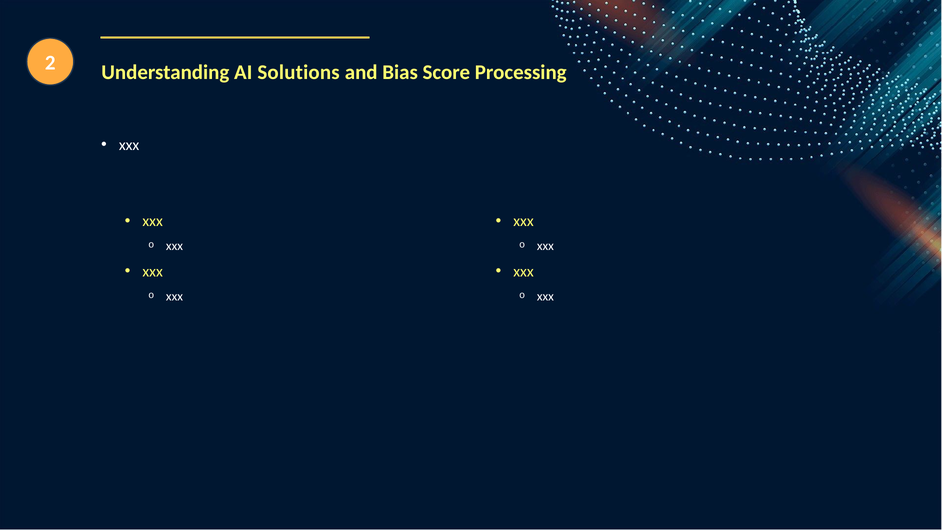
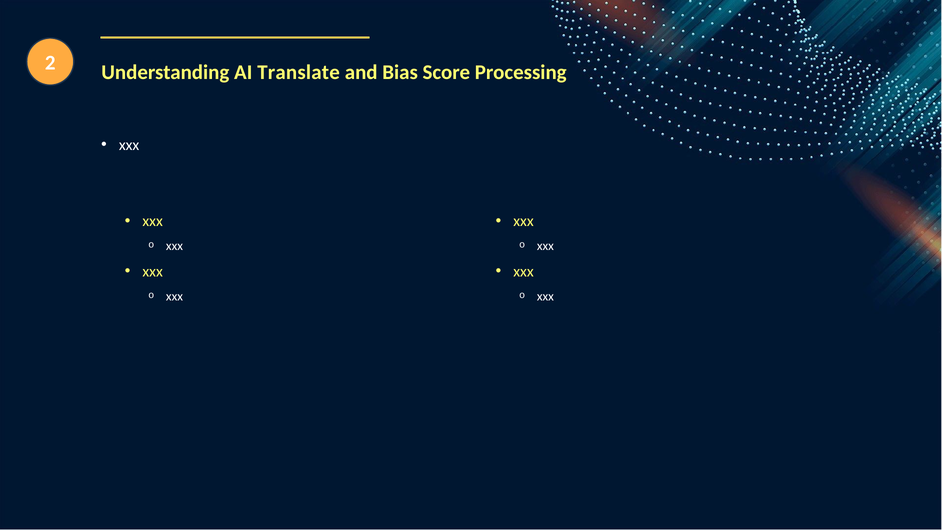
Solutions: Solutions -> Translate
